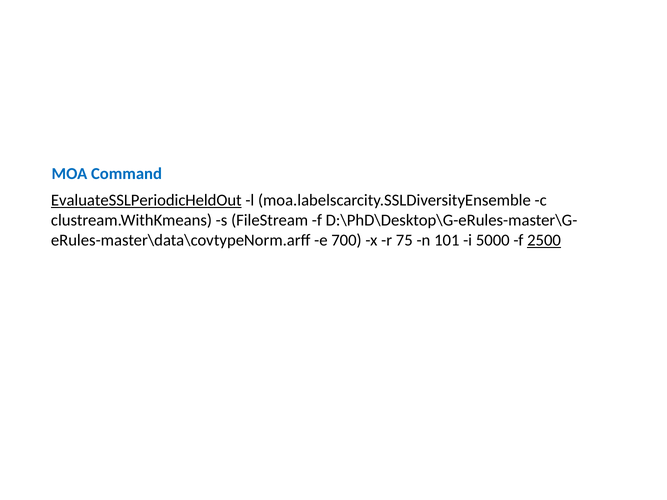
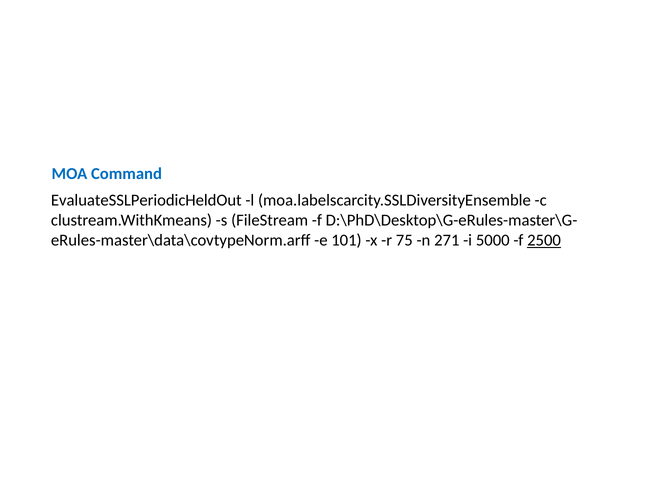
EvaluateSSLPeriodicHeldOut underline: present -> none
700: 700 -> 101
101: 101 -> 271
